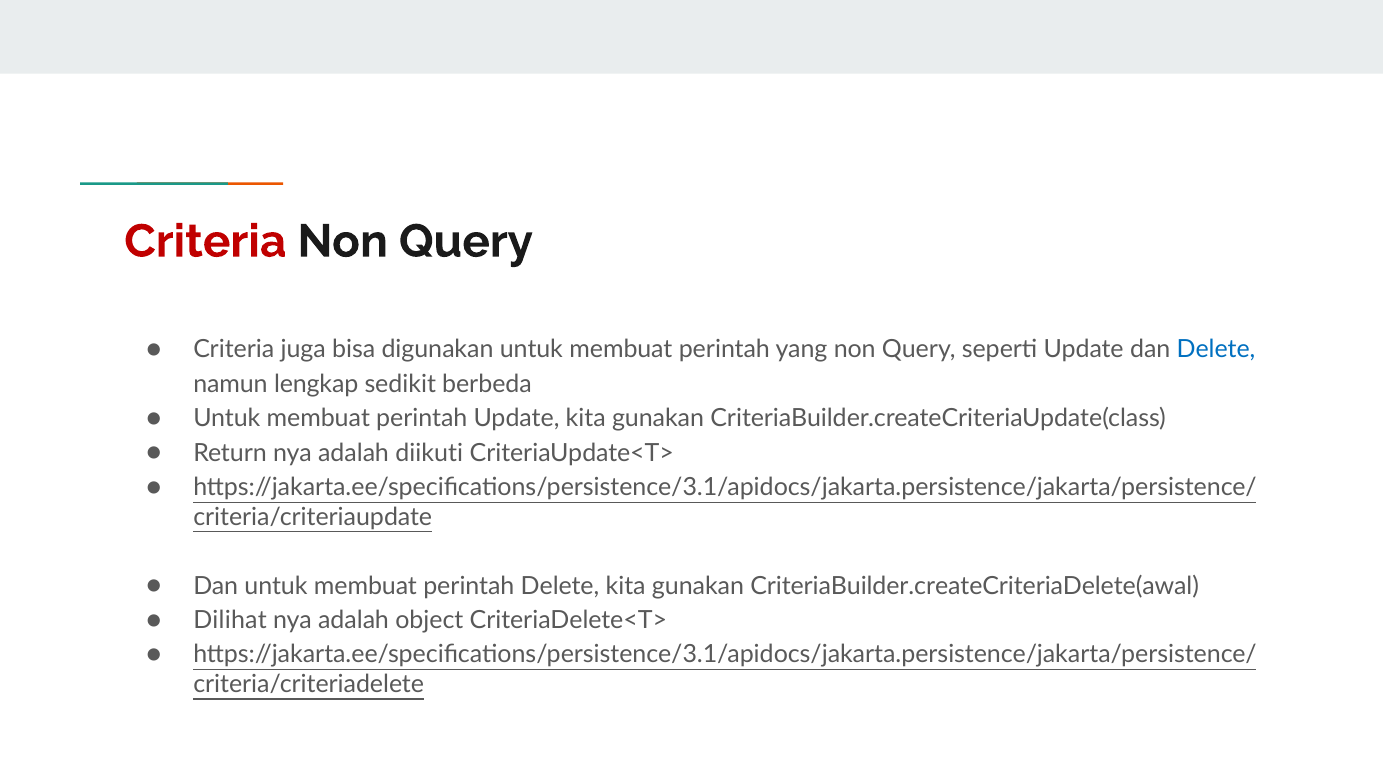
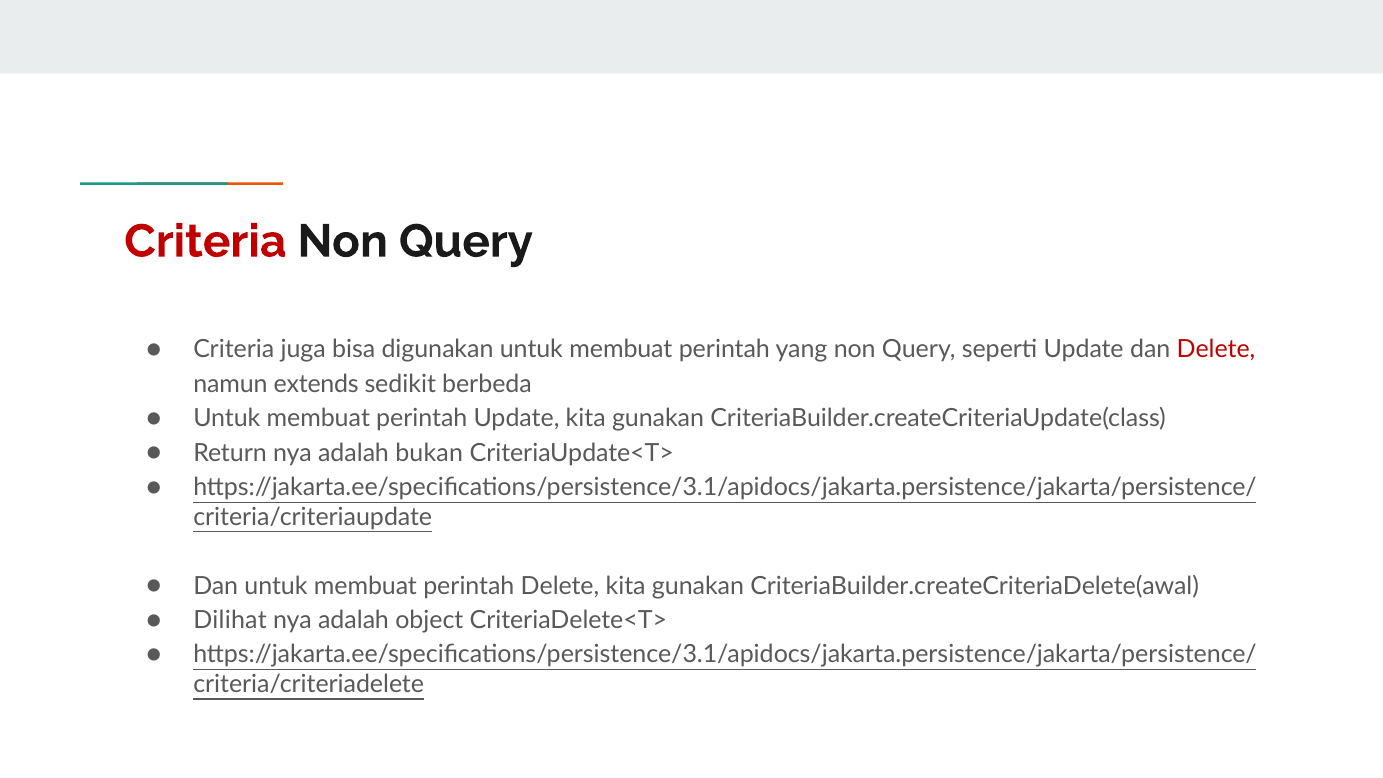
Delete at (1216, 349) colour: blue -> red
lengkap: lengkap -> extends
diikuti: diikuti -> bukan
